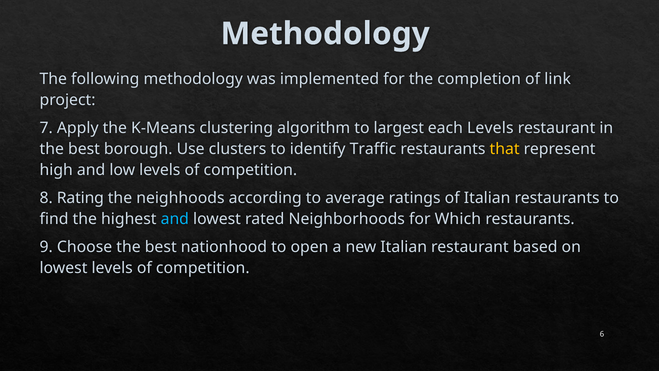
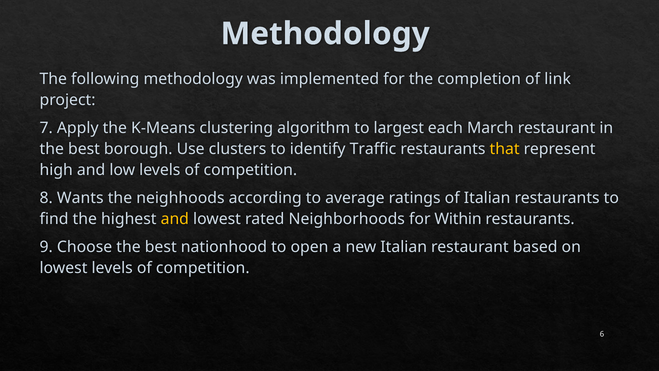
each Levels: Levels -> March
Rating: Rating -> Wants
and at (175, 219) colour: light blue -> yellow
Which: Which -> Within
